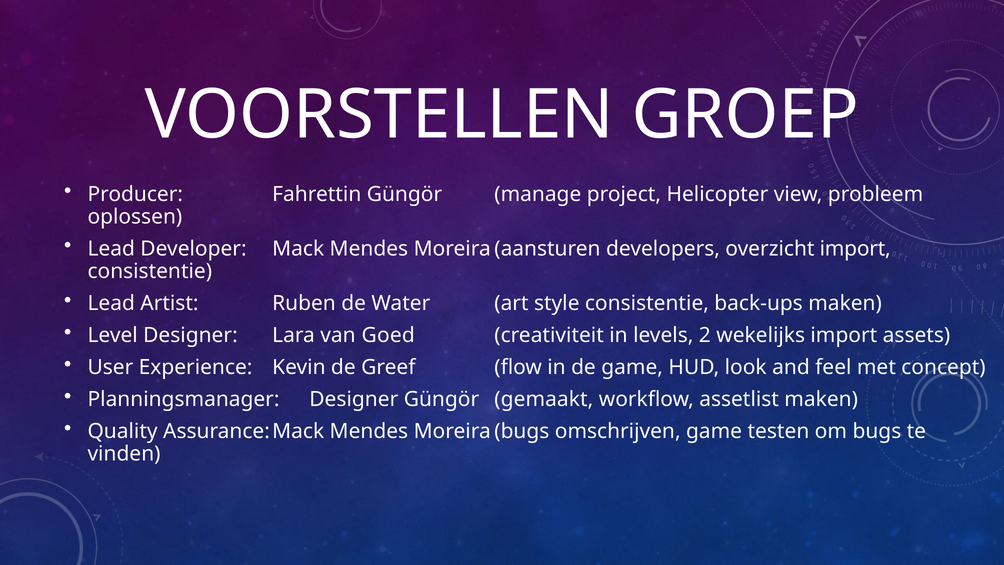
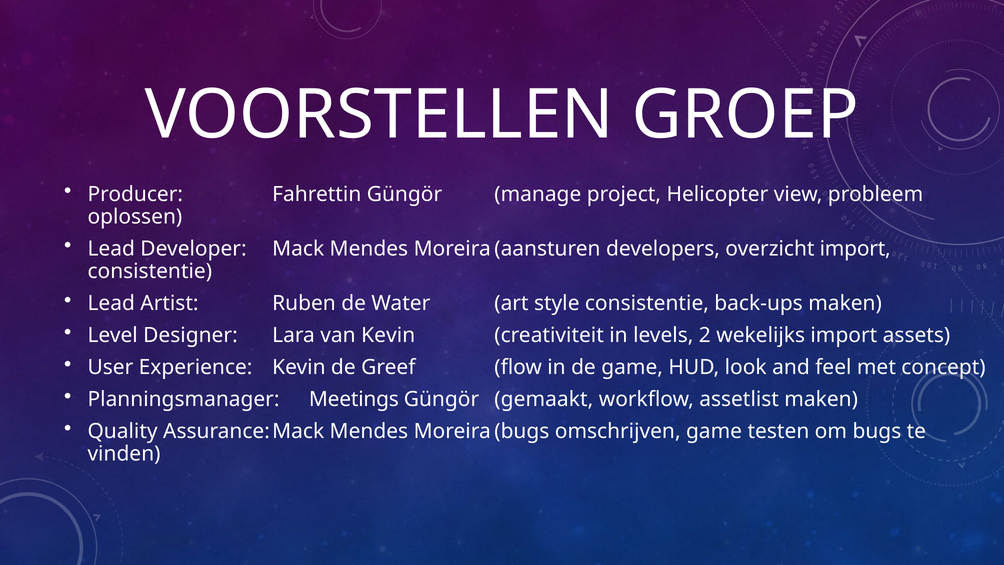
van Goed: Goed -> Kevin
Planningsmanager Designer: Designer -> Meetings
